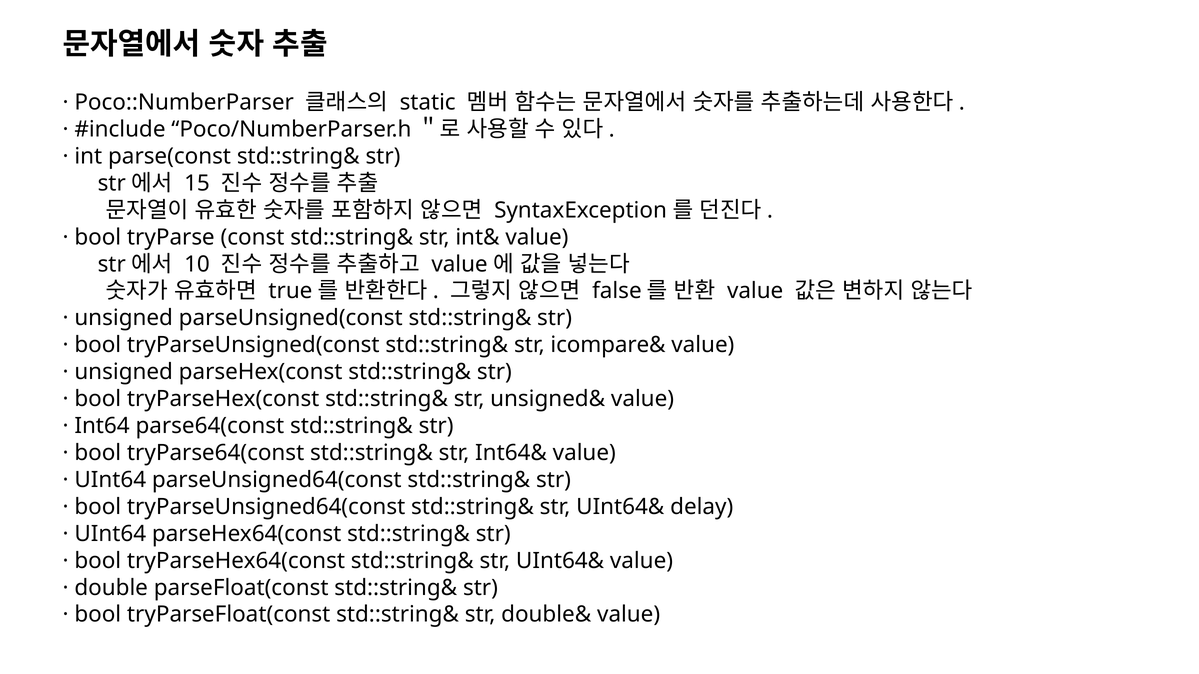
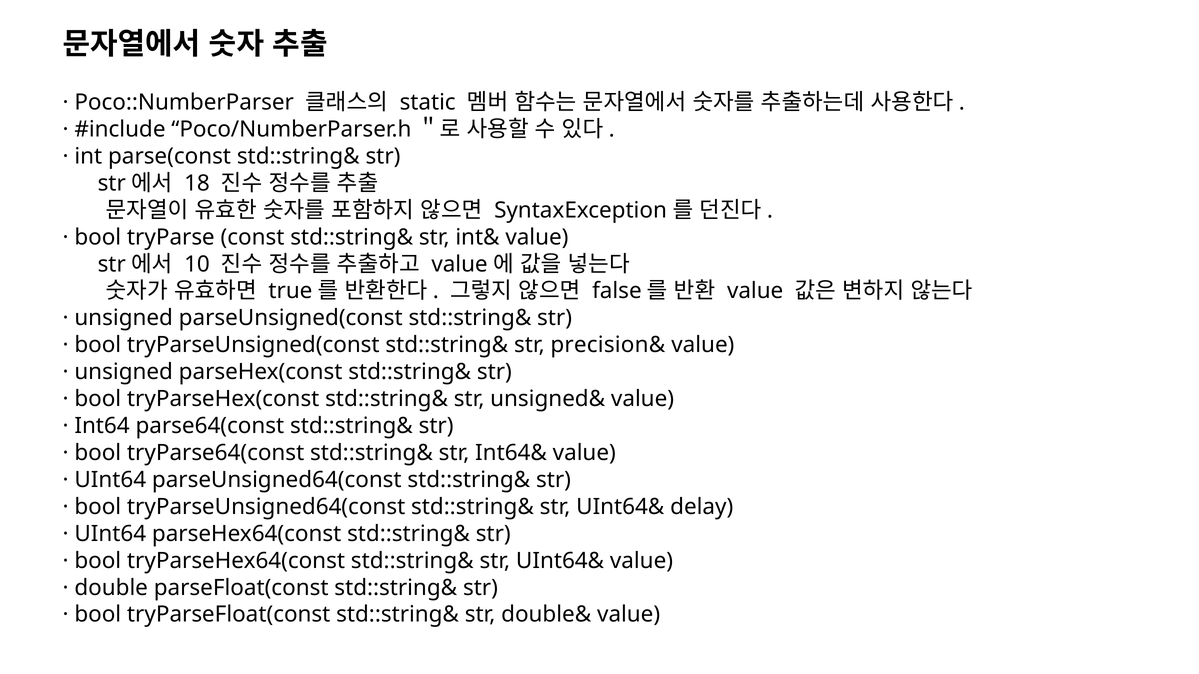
15: 15 -> 18
icompare&: icompare& -> precision&
